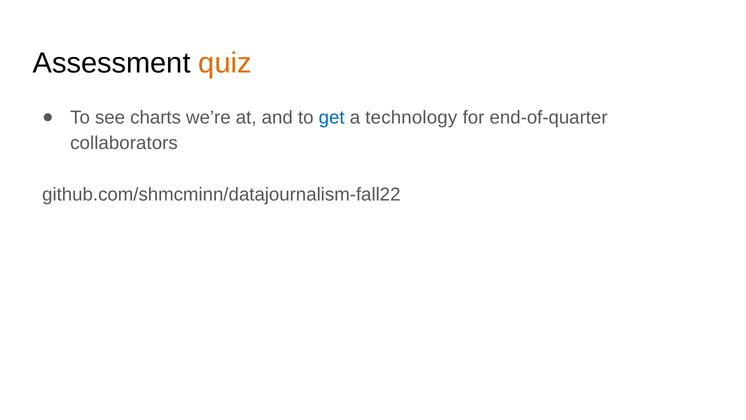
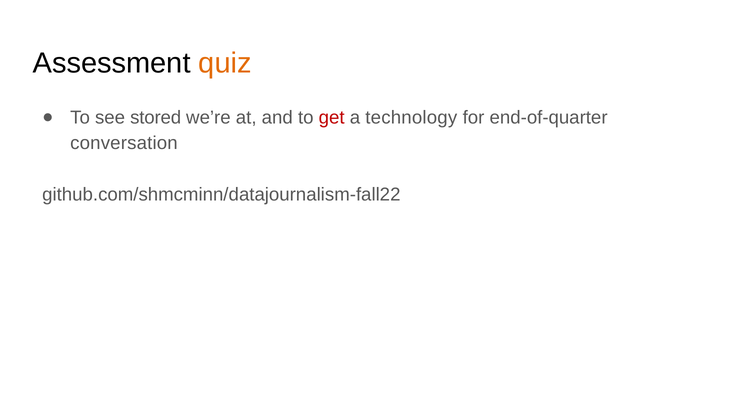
charts: charts -> stored
get colour: blue -> red
collaborators: collaborators -> conversation
